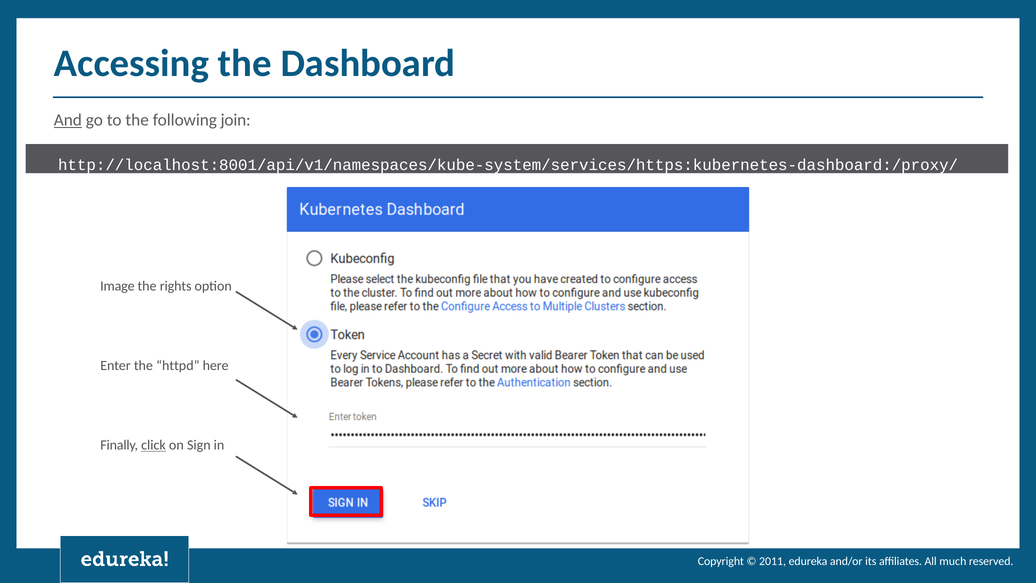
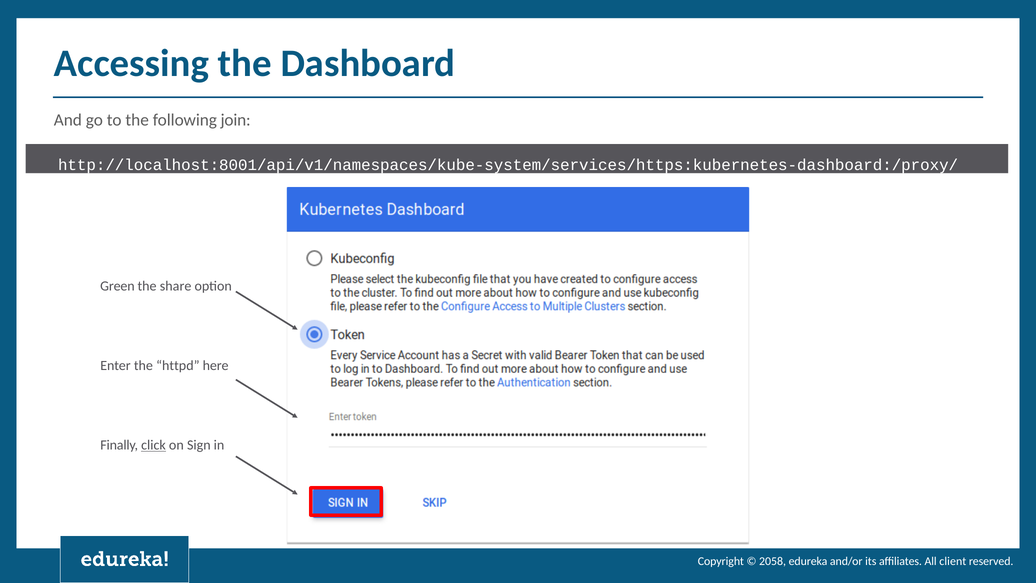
And underline: present -> none
Image: Image -> Green
rights: rights -> share
2011: 2011 -> 2058
much: much -> client
